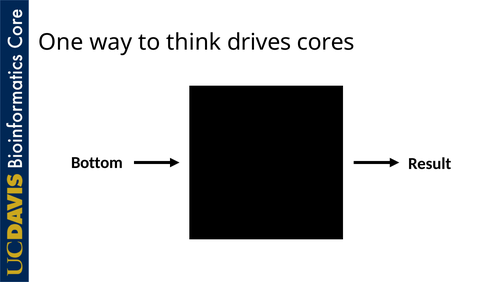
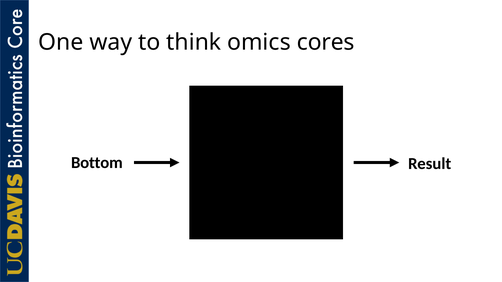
drives: drives -> omics
